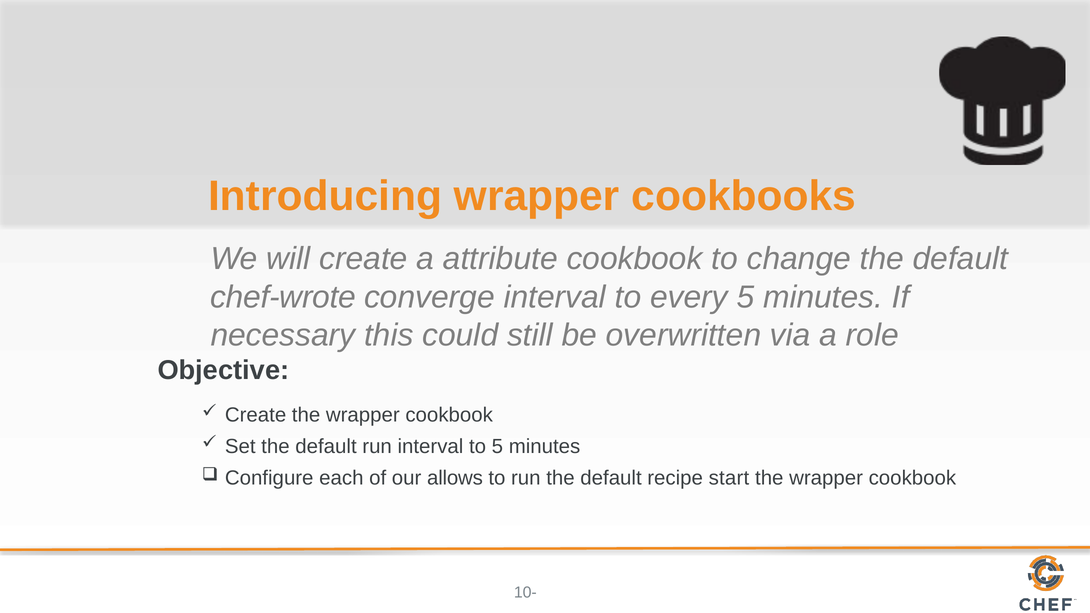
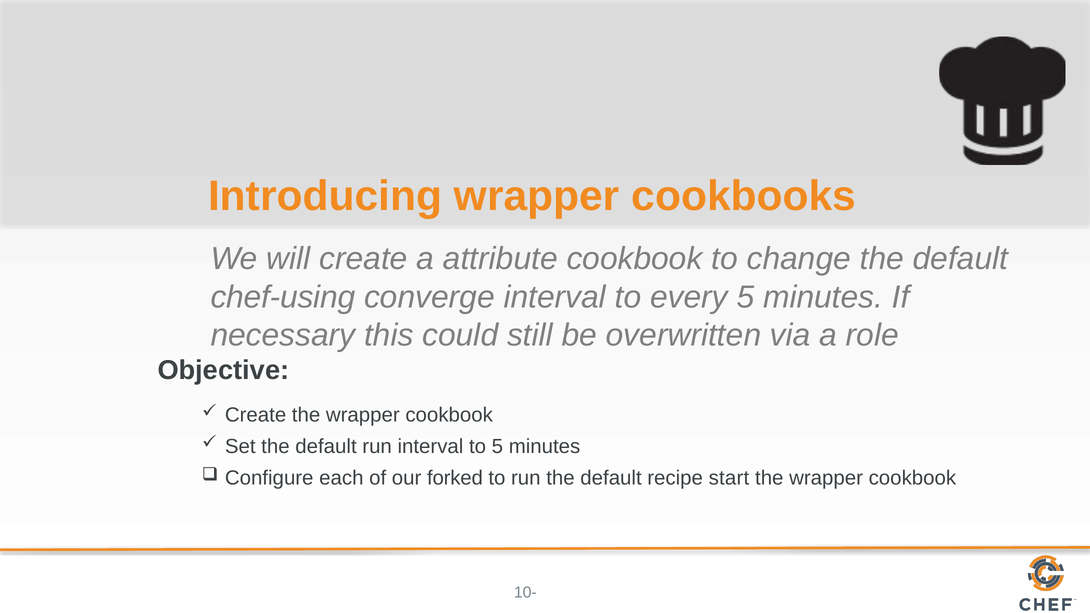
chef-wrote: chef-wrote -> chef-using
allows: allows -> forked
